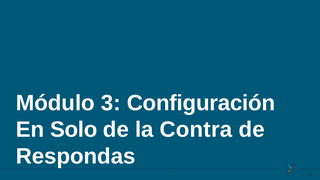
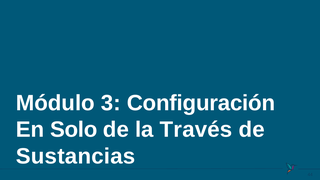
Contra: Contra -> Través
Respondas: Respondas -> Sustancias
